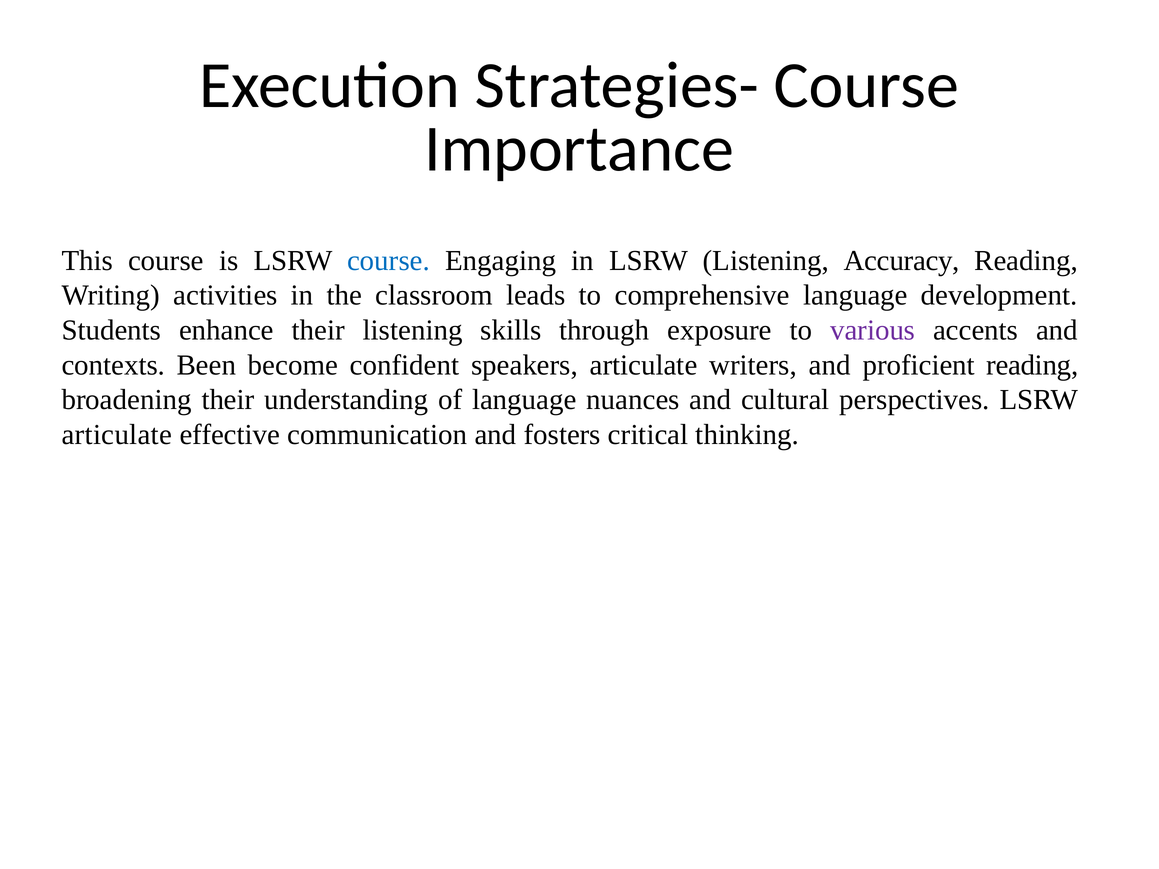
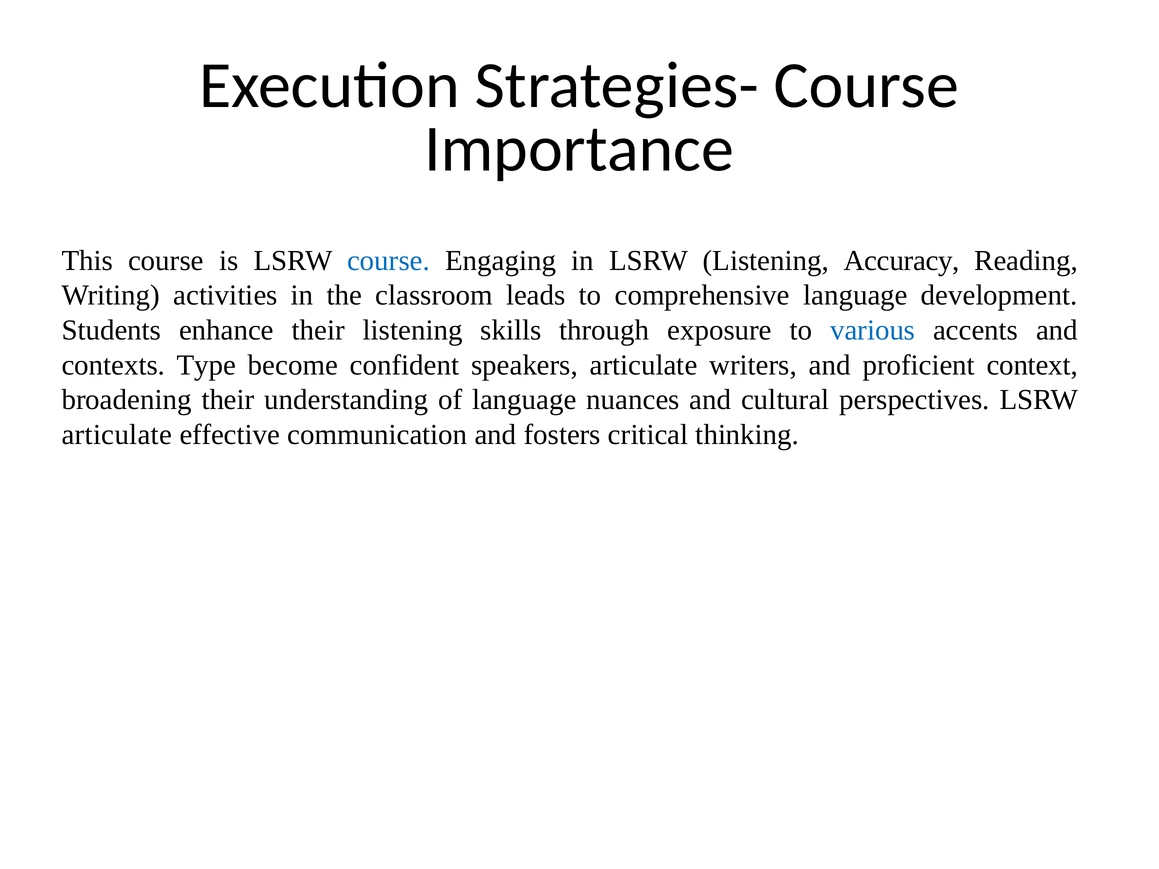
various colour: purple -> blue
Been: Been -> Type
proficient reading: reading -> context
